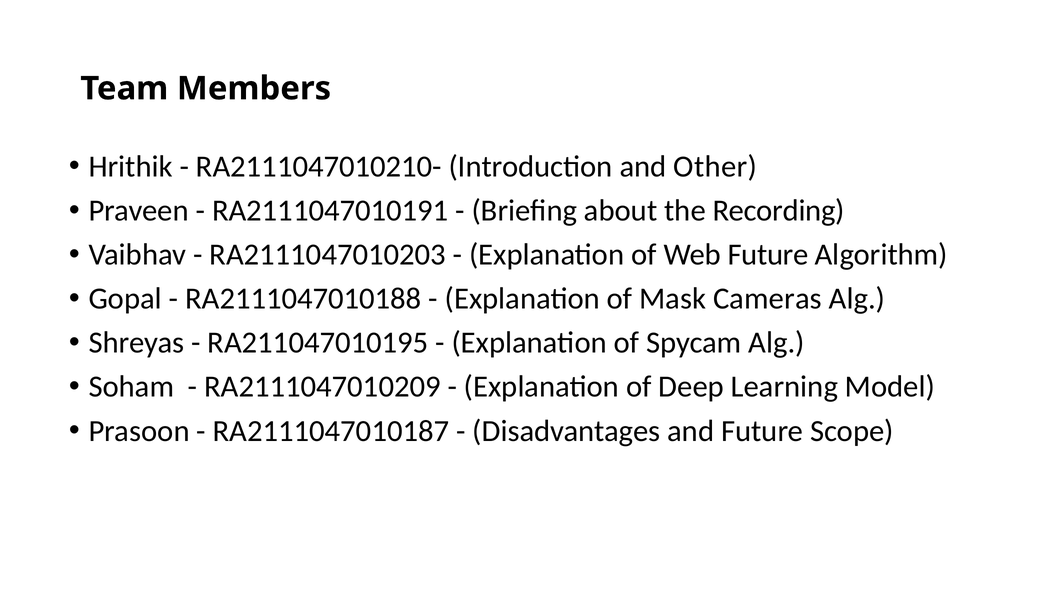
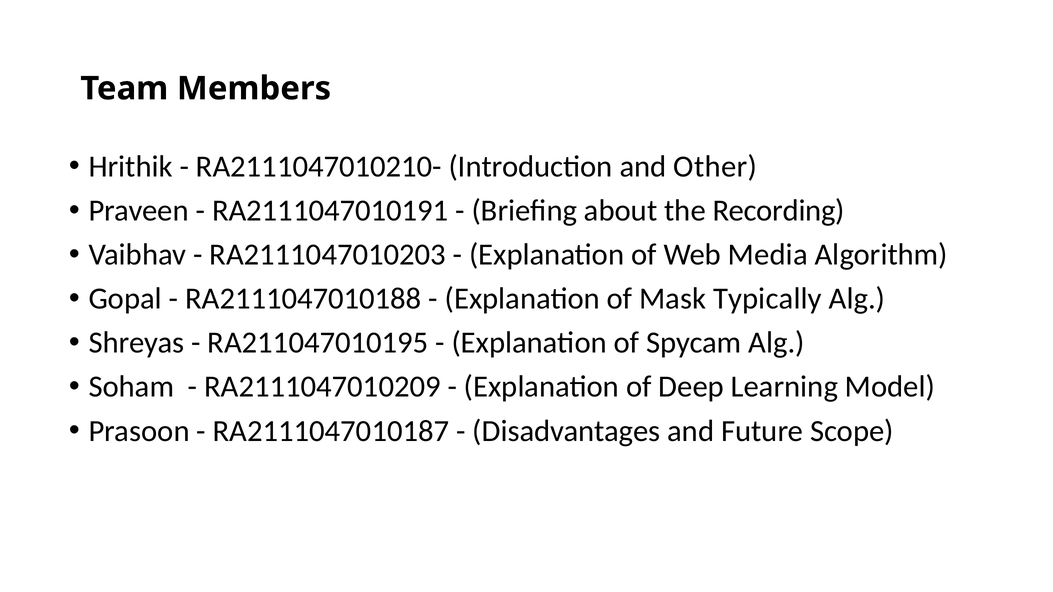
Web Future: Future -> Media
Cameras: Cameras -> Typically
